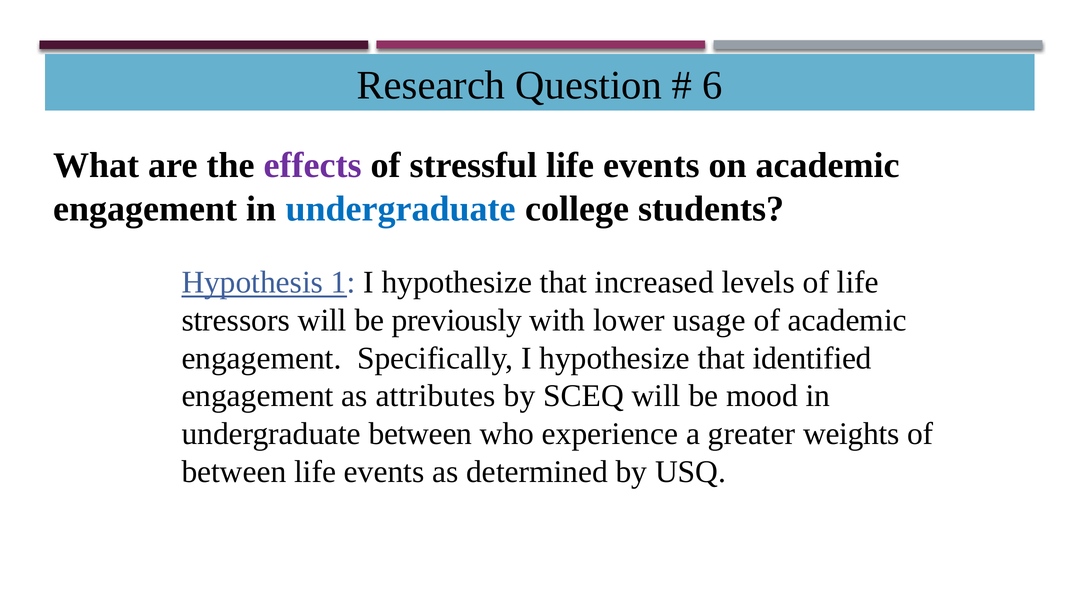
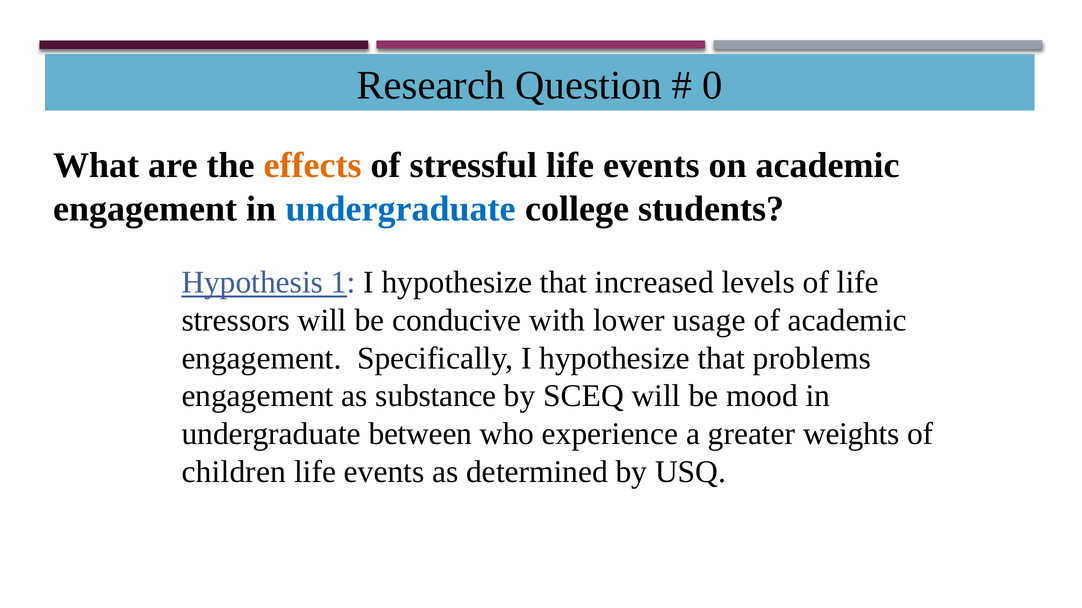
6: 6 -> 0
effects colour: purple -> orange
previously: previously -> conducive
identified: identified -> problems
attributes: attributes -> substance
between at (234, 472): between -> children
